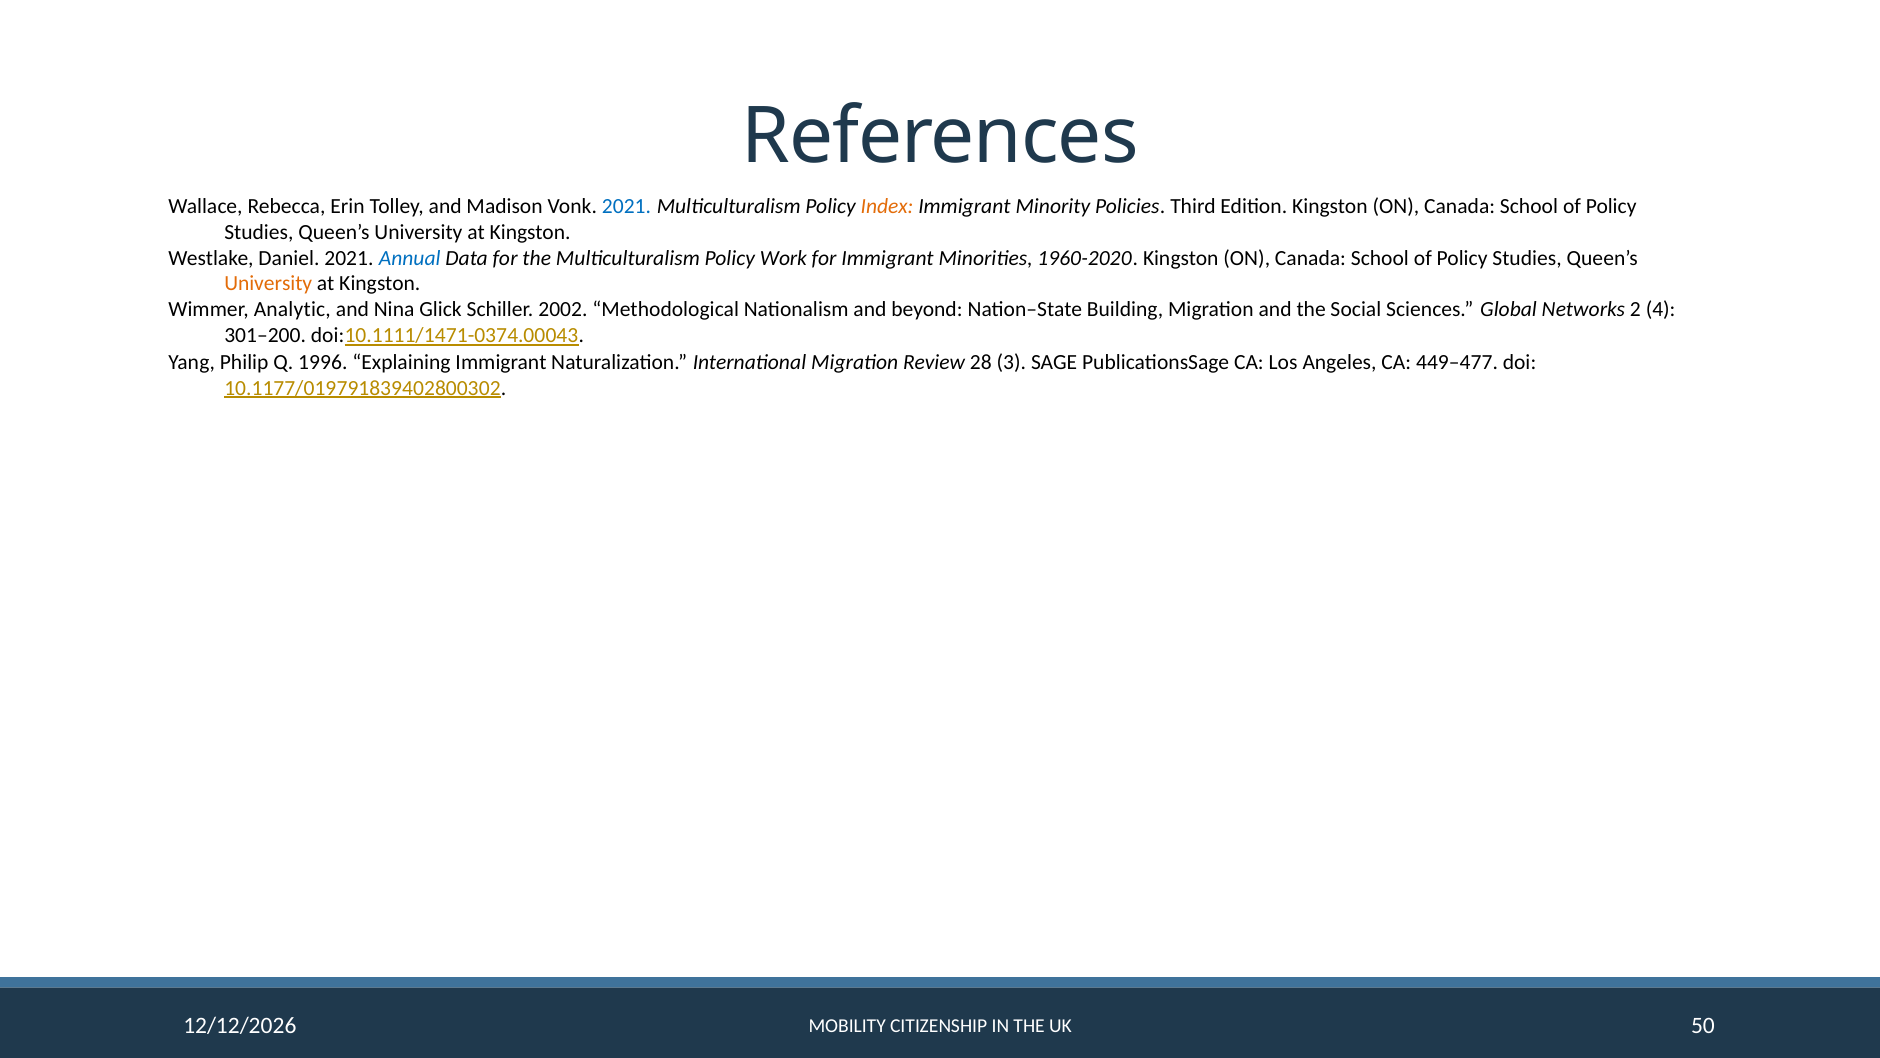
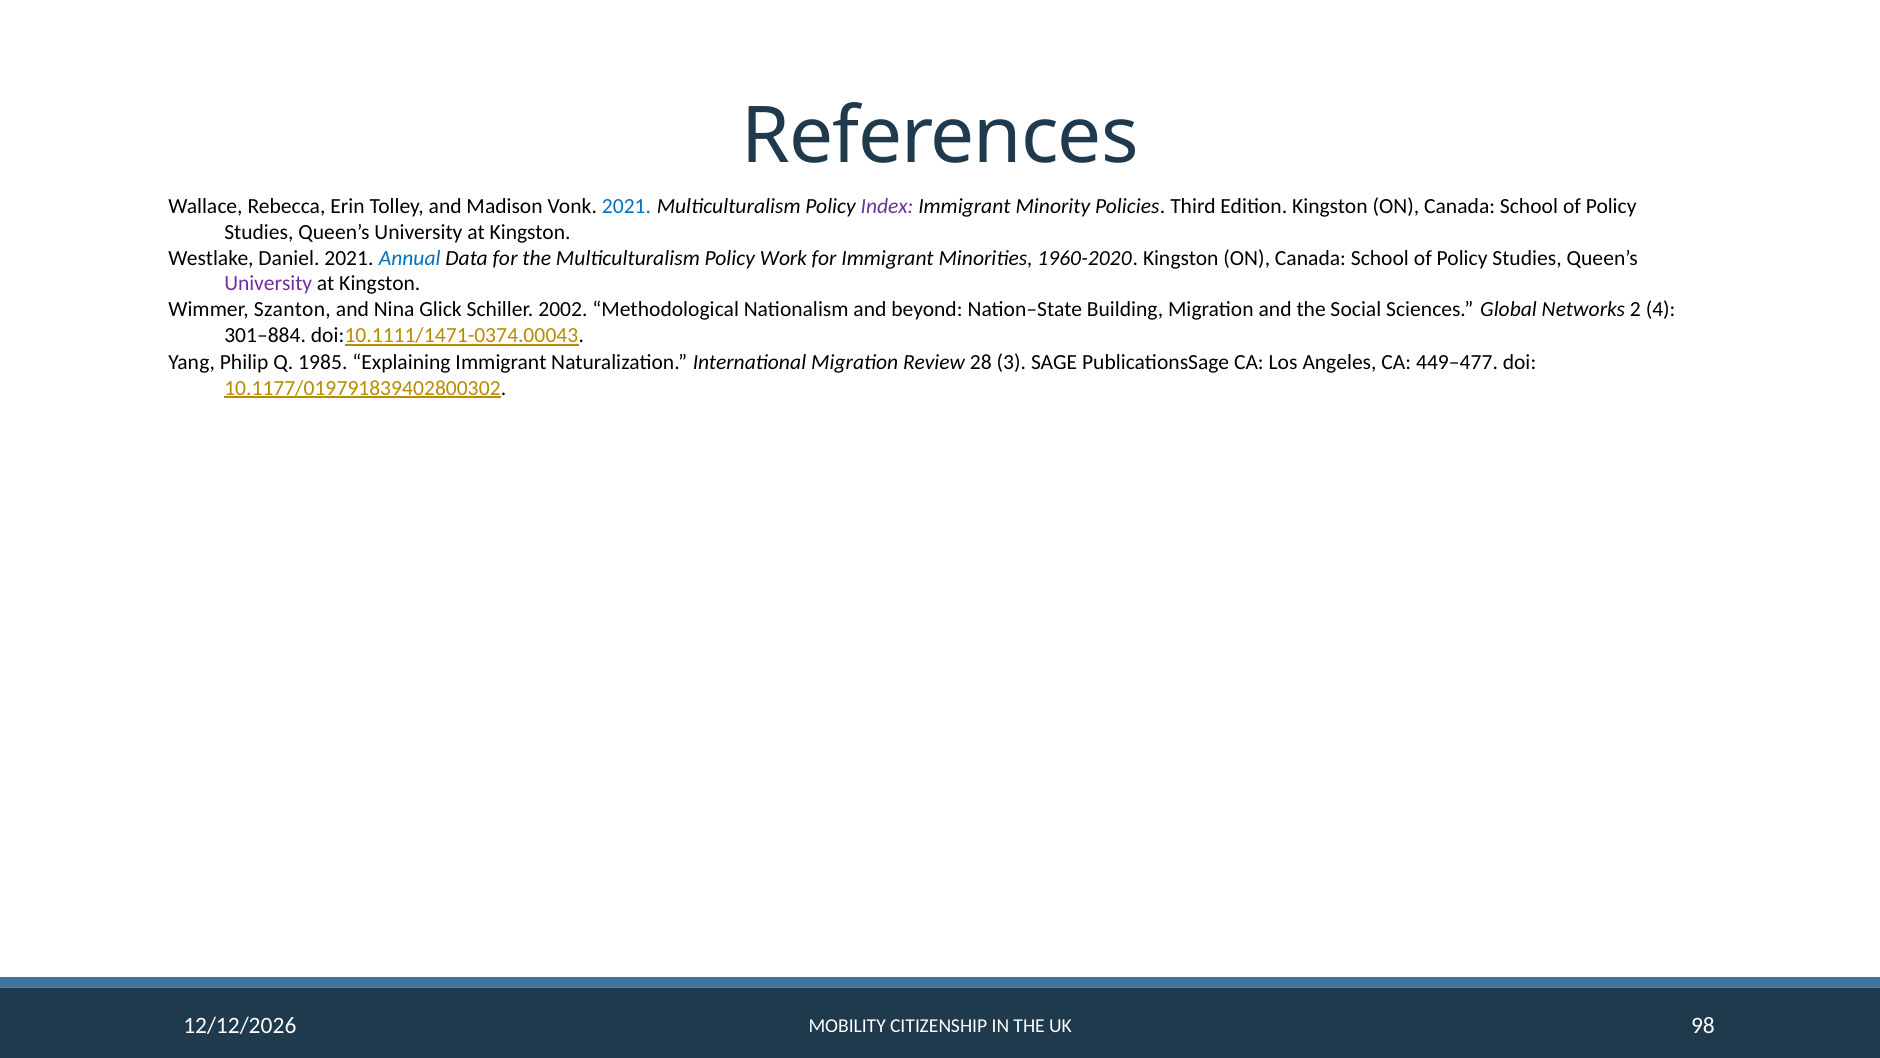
Index colour: orange -> purple
University at (268, 284) colour: orange -> purple
Analytic: Analytic -> Szanton
301–200: 301–200 -> 301–884
1996: 1996 -> 1985
50: 50 -> 98
